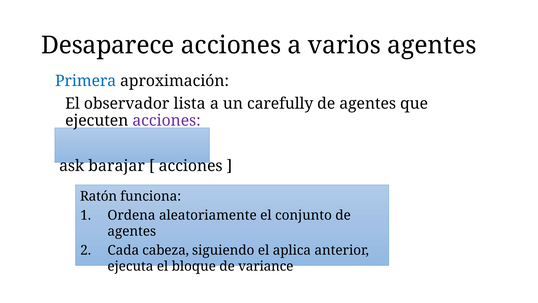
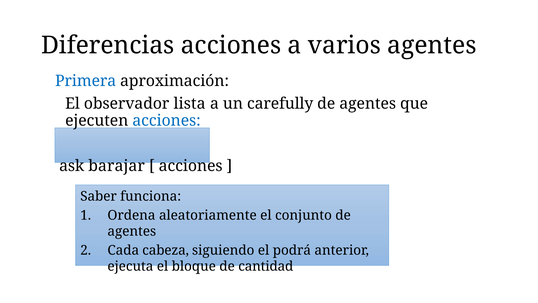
Desaparece: Desaparece -> Diferencias
acciones at (167, 121) colour: purple -> blue
Ratón: Ratón -> Saber
aplica: aplica -> podrá
variance: variance -> cantidad
